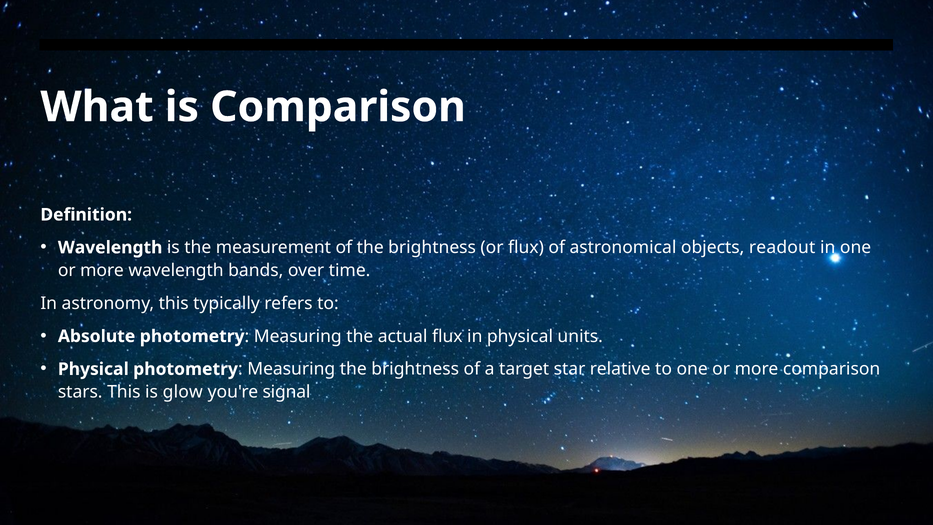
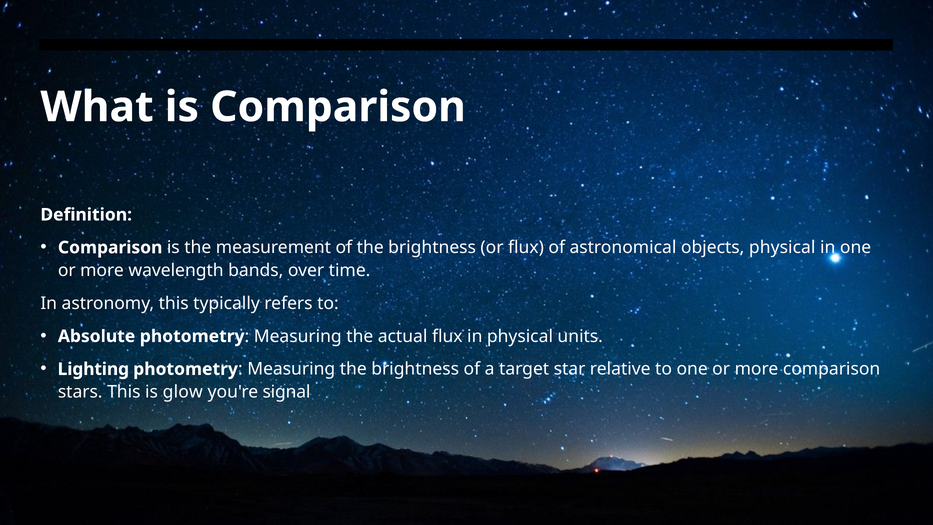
Wavelength at (110, 247): Wavelength -> Comparison
objects readout: readout -> physical
Physical at (93, 369): Physical -> Lighting
